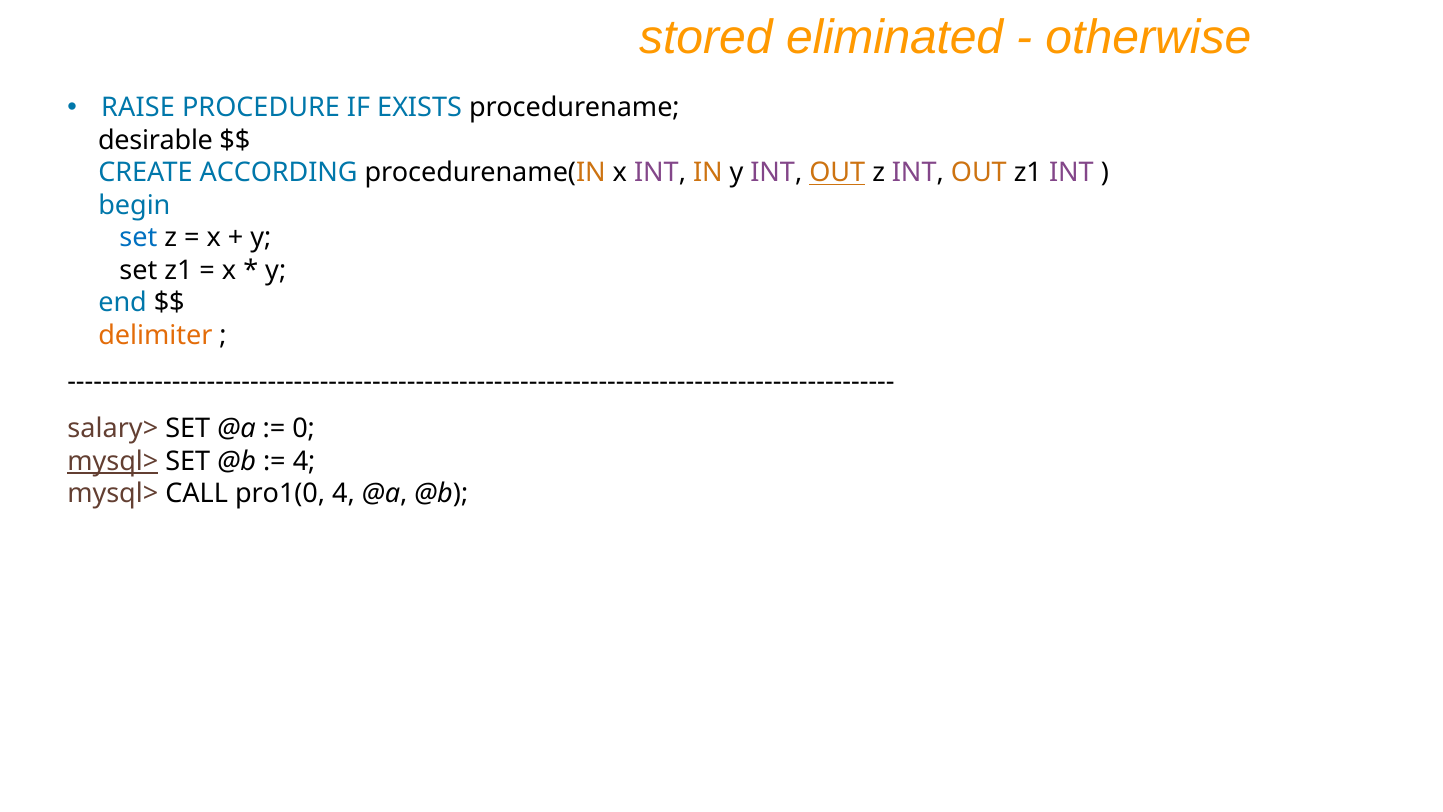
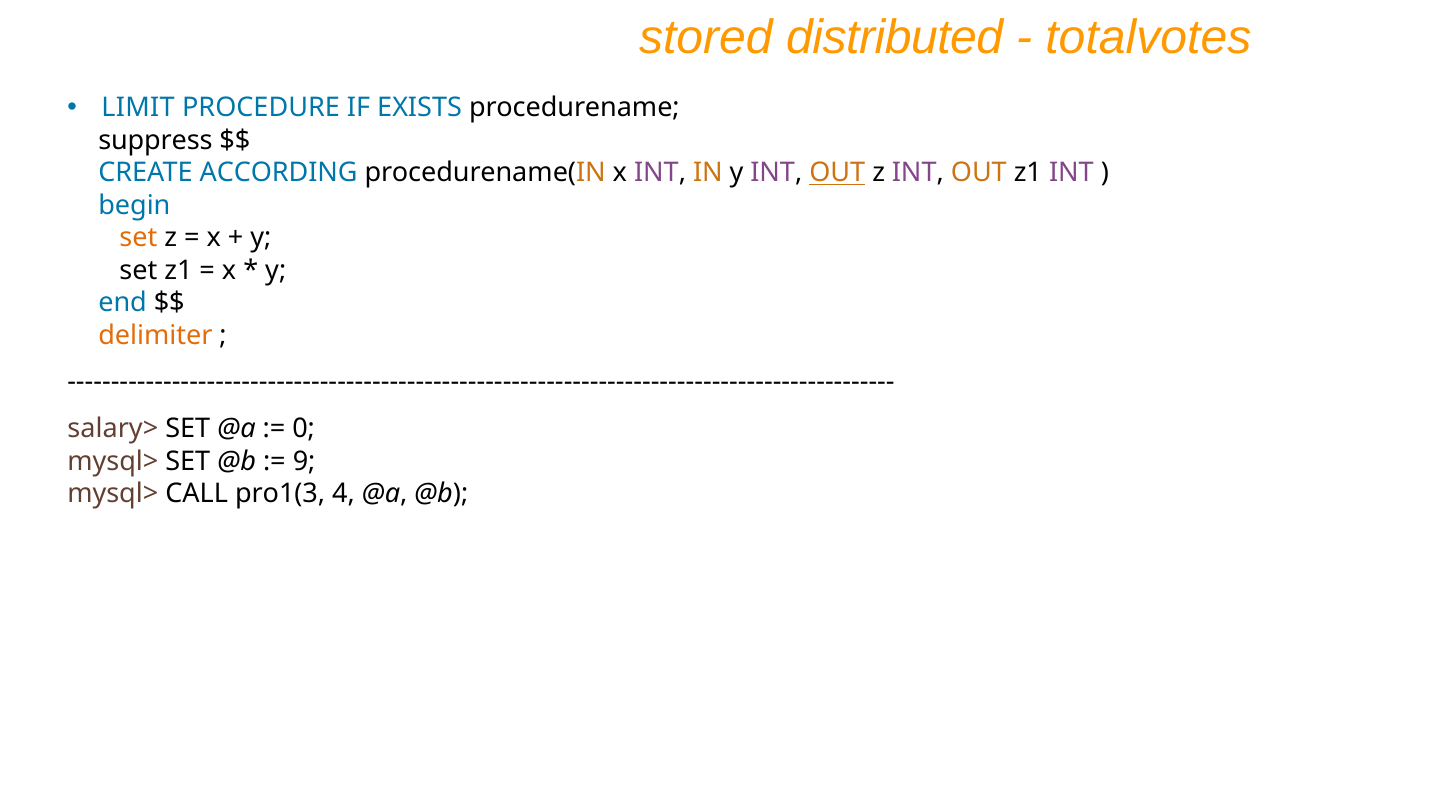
eliminated: eliminated -> distributed
otherwise: otherwise -> totalvotes
RAISE: RAISE -> LIMIT
desirable: desirable -> suppress
set at (138, 238) colour: blue -> orange
mysql> at (113, 461) underline: present -> none
4 at (304, 461): 4 -> 9
pro1(0: pro1(0 -> pro1(3
